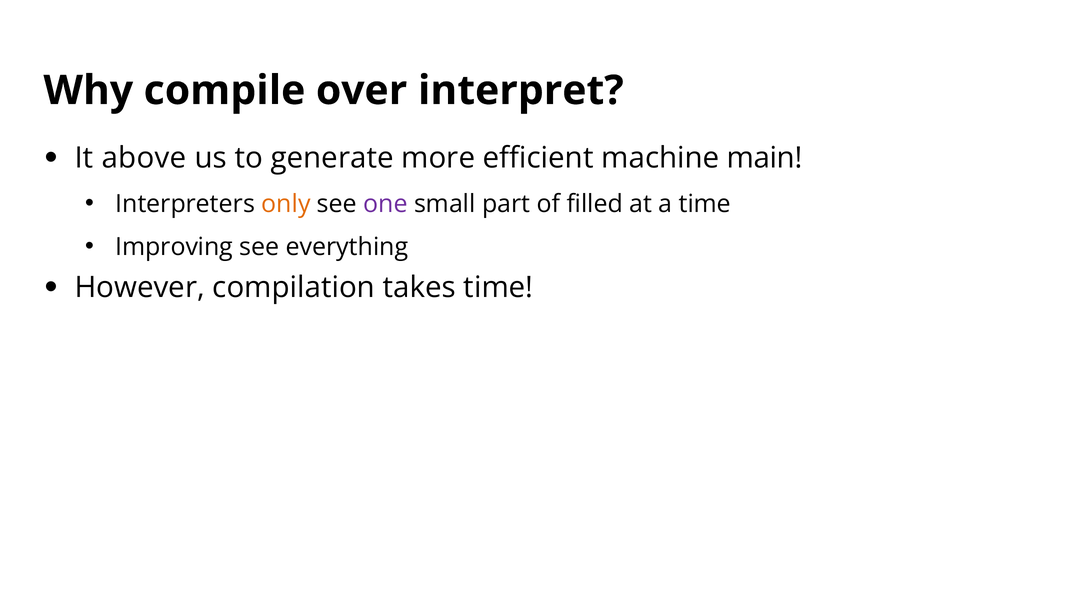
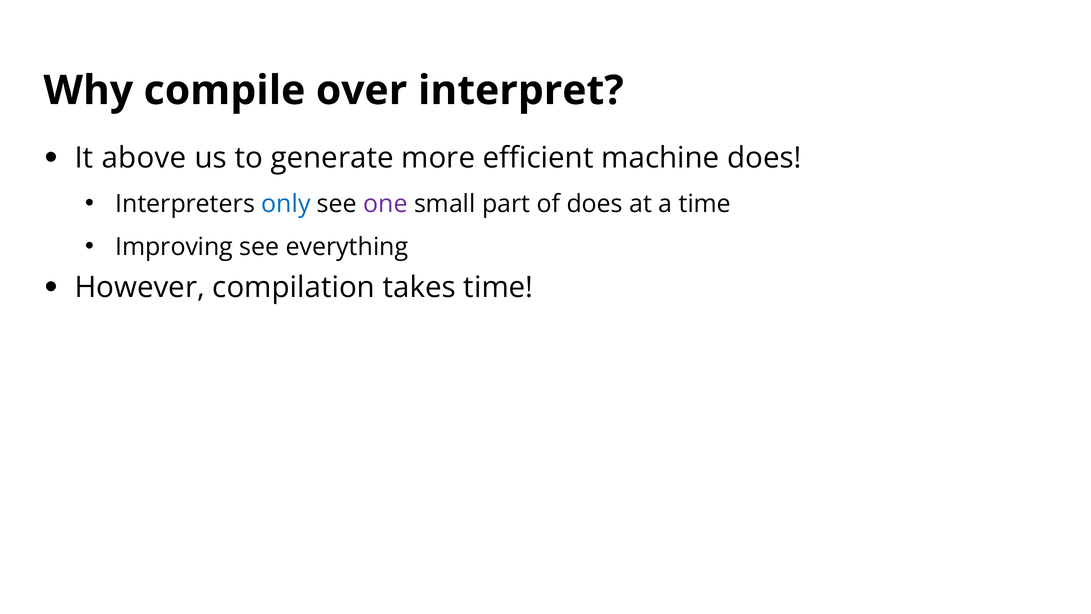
machine main: main -> does
only colour: orange -> blue
of filled: filled -> does
